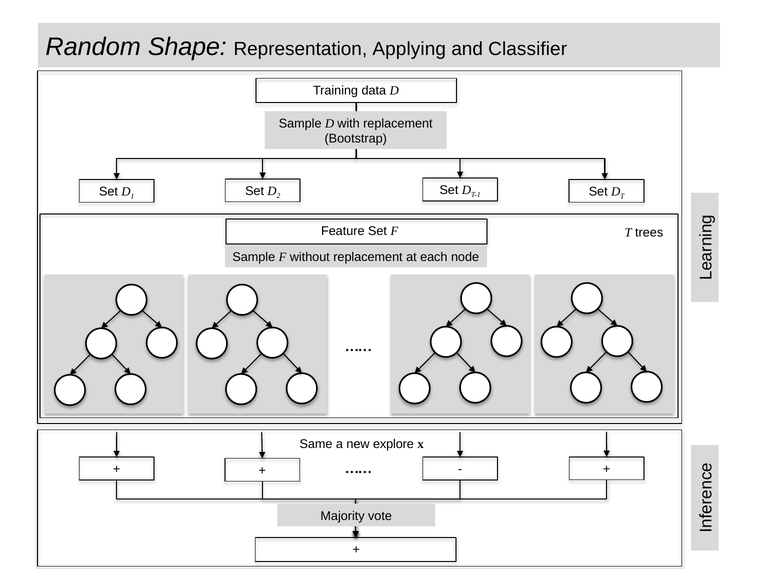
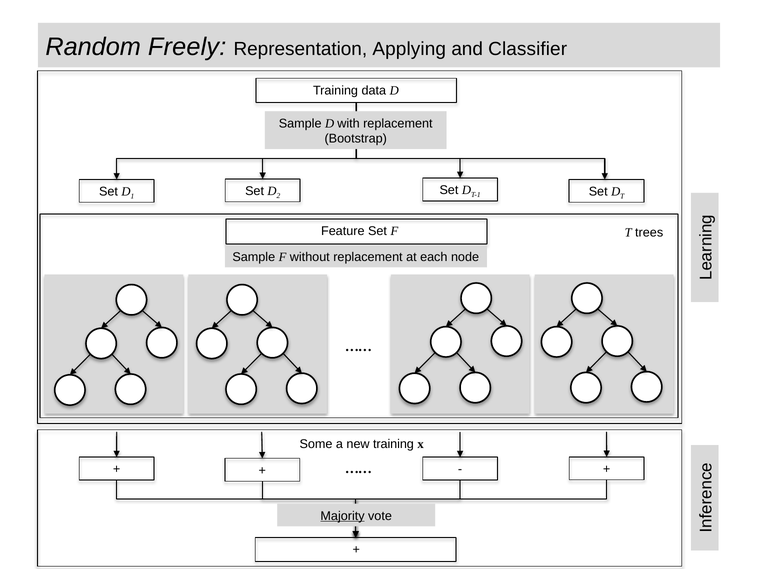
Shape: Shape -> Freely
Same: Same -> Some
new explore: explore -> training
Majority underline: none -> present
